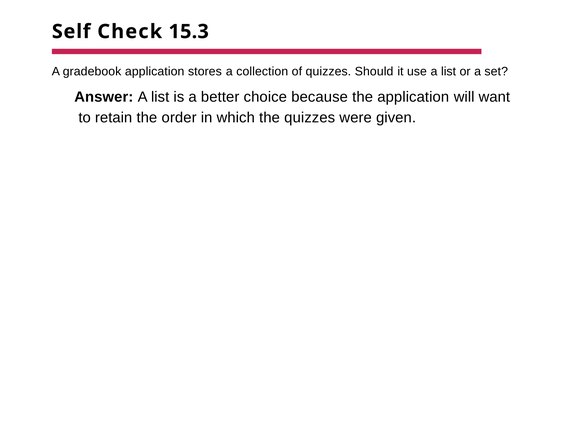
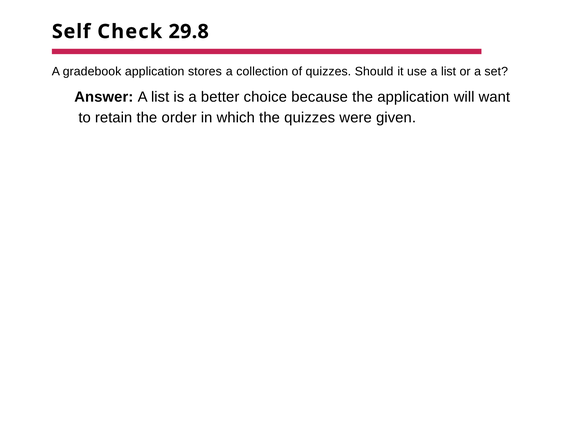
15.3: 15.3 -> 29.8
